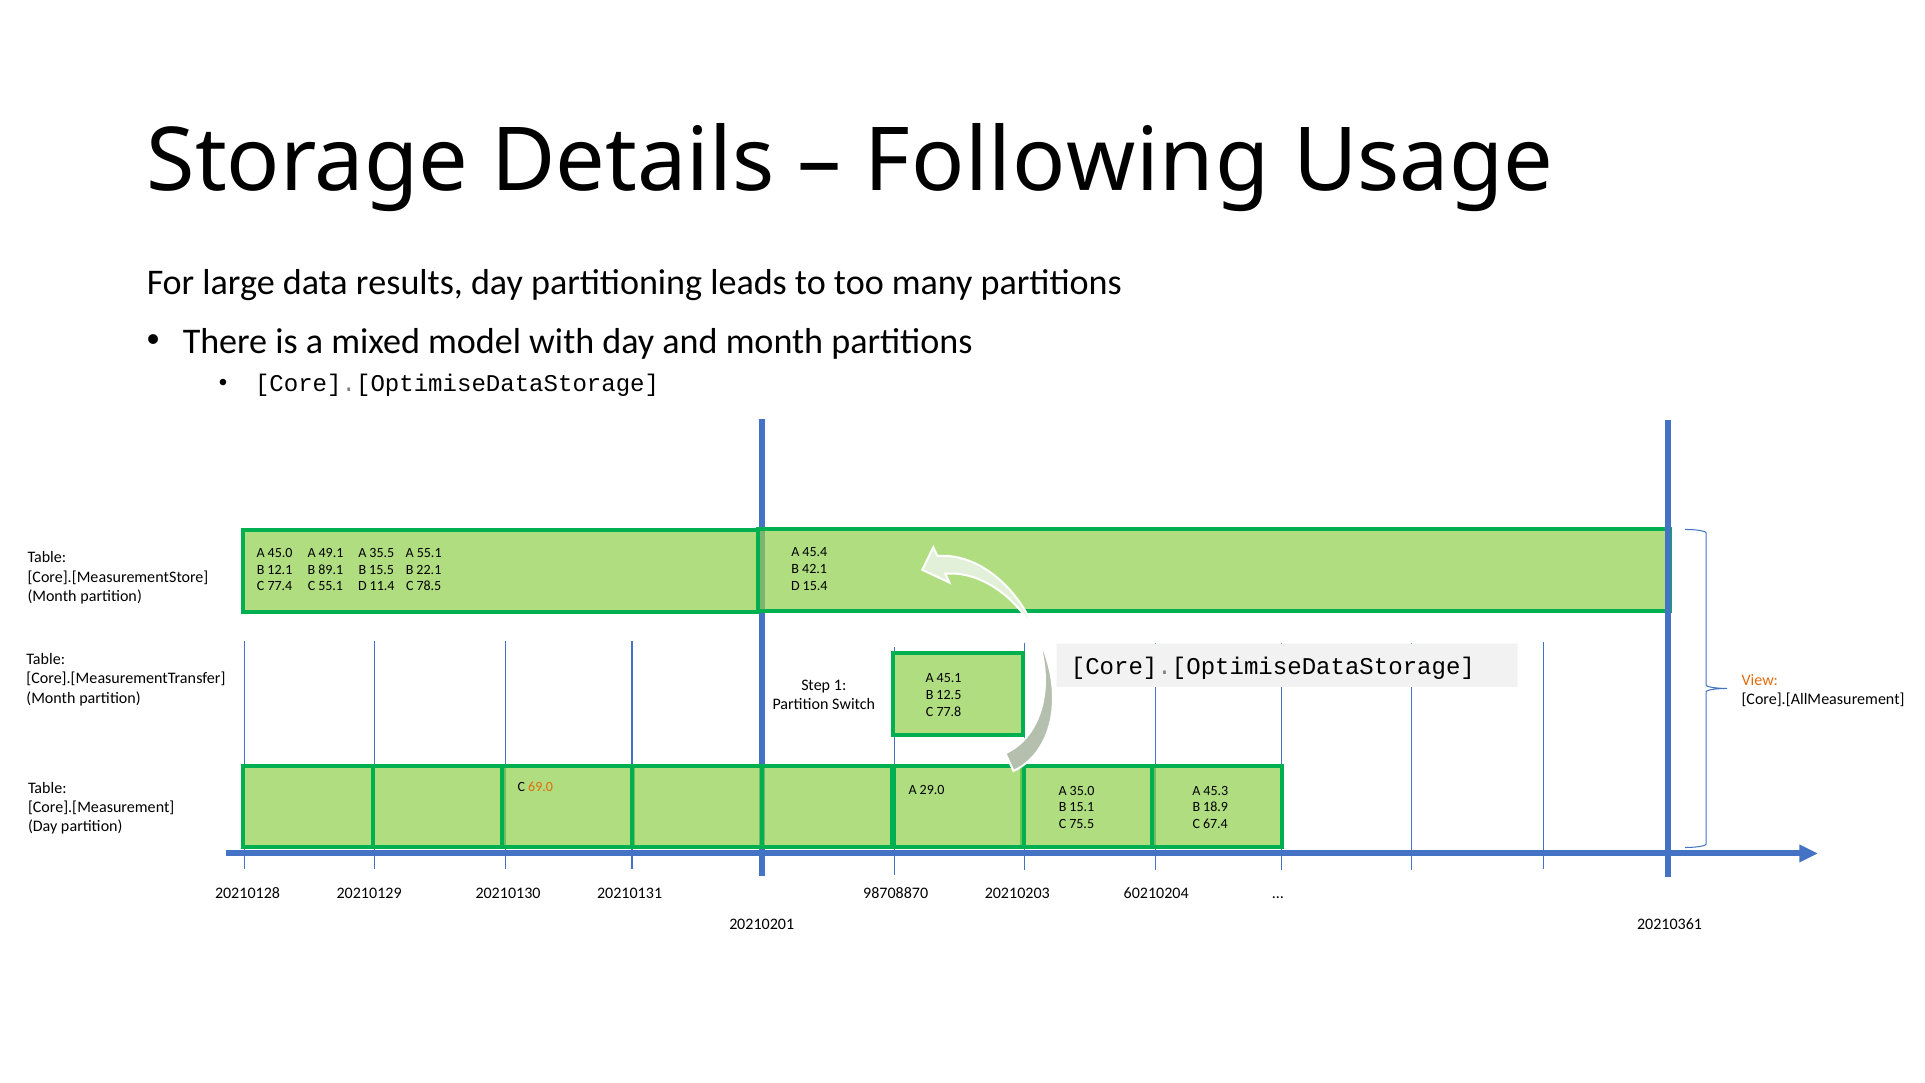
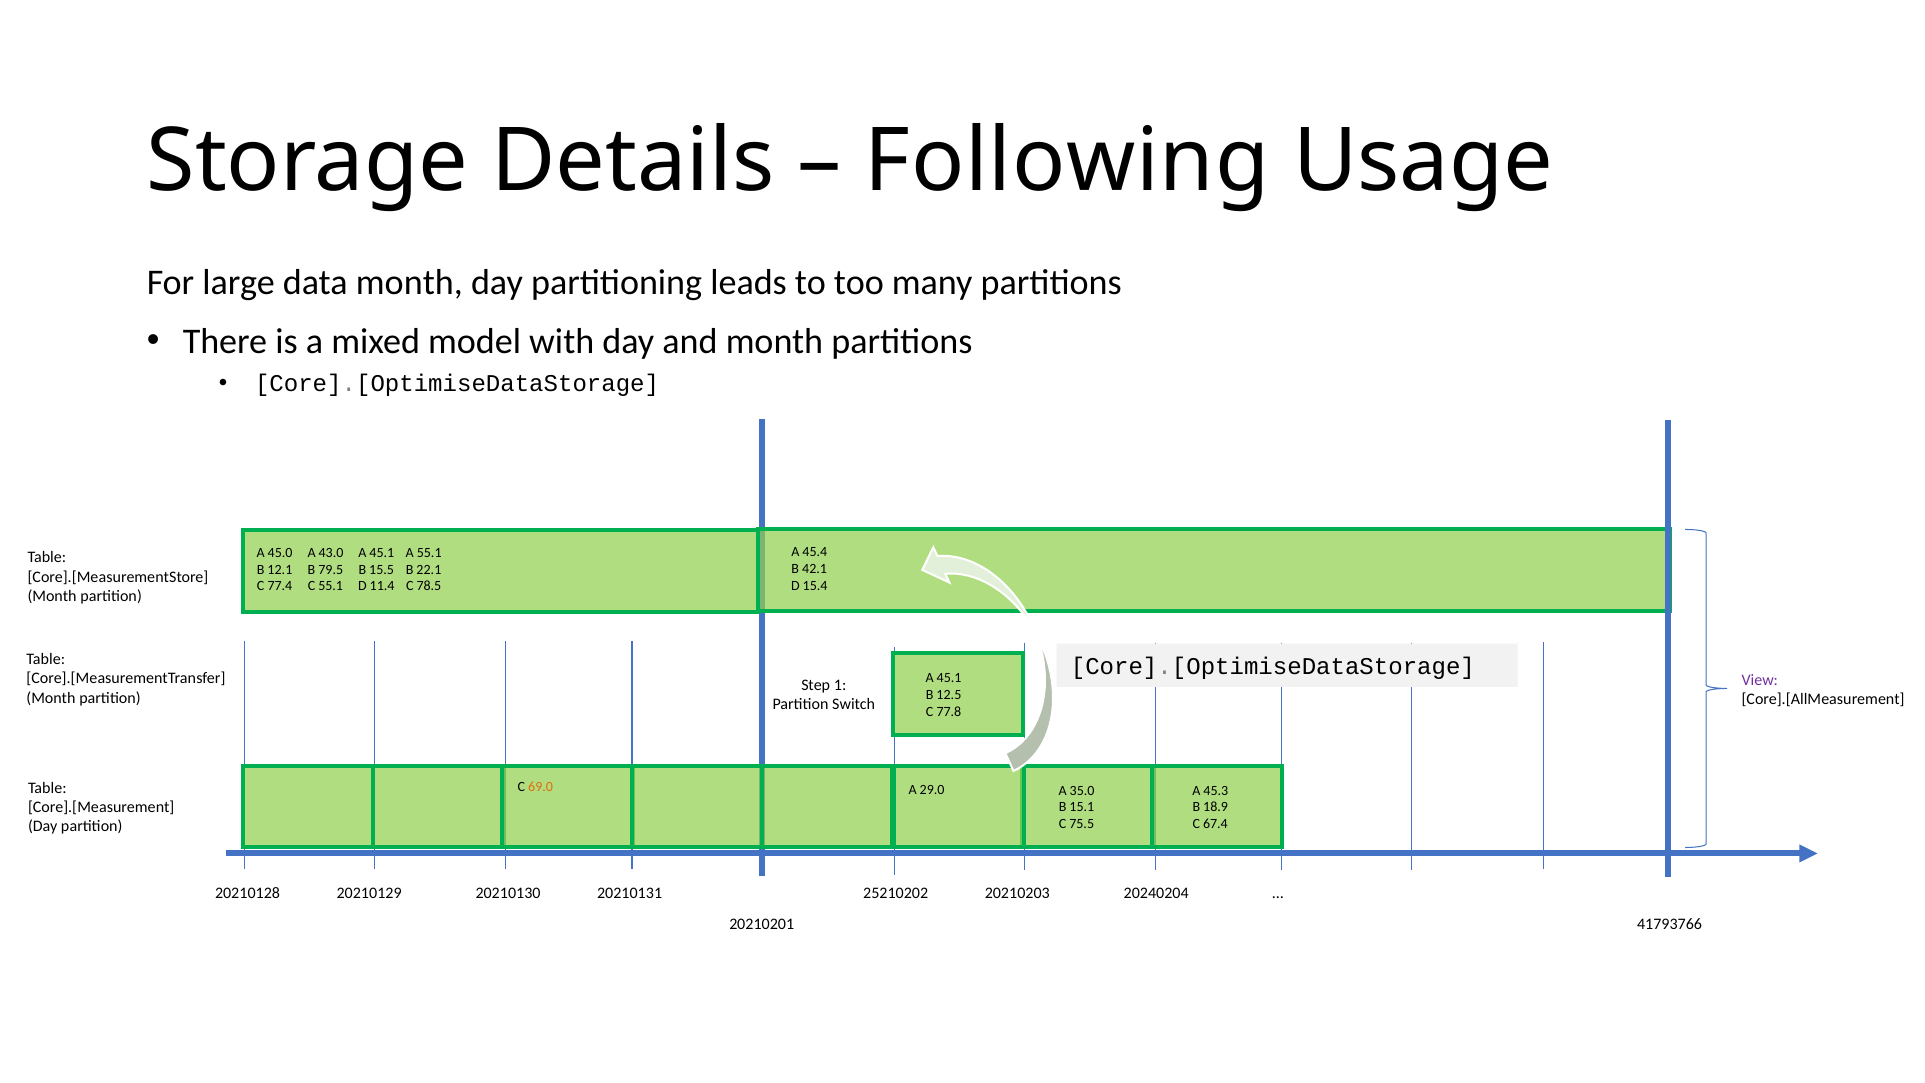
data results: results -> month
49.1: 49.1 -> 43.0
35.5 at (382, 553): 35.5 -> 45.1
89.1: 89.1 -> 79.5
View colour: orange -> purple
98708870: 98708870 -> 25210202
60210204: 60210204 -> 20240204
20210361: 20210361 -> 41793766
